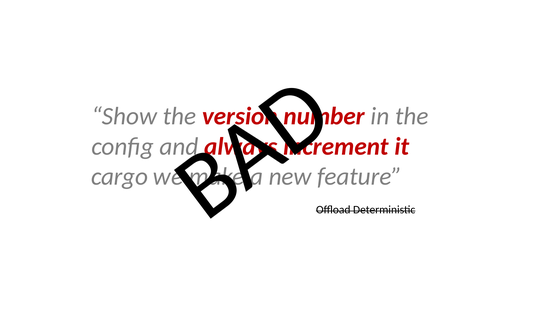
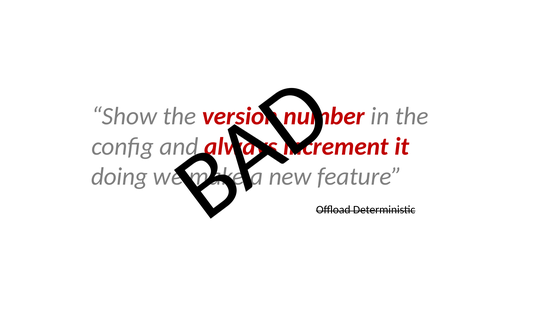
cargo: cargo -> doing
